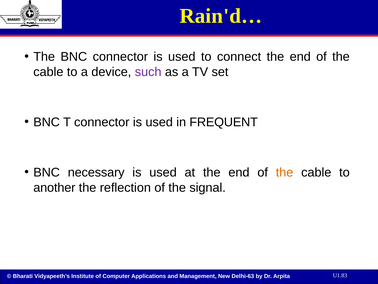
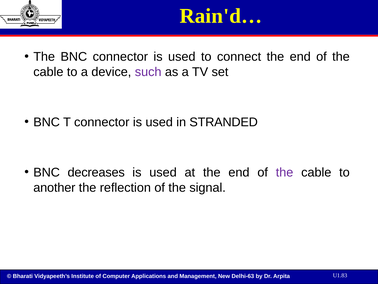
FREQUENT: FREQUENT -> STRANDED
necessary: necessary -> decreases
the at (285, 172) colour: orange -> purple
